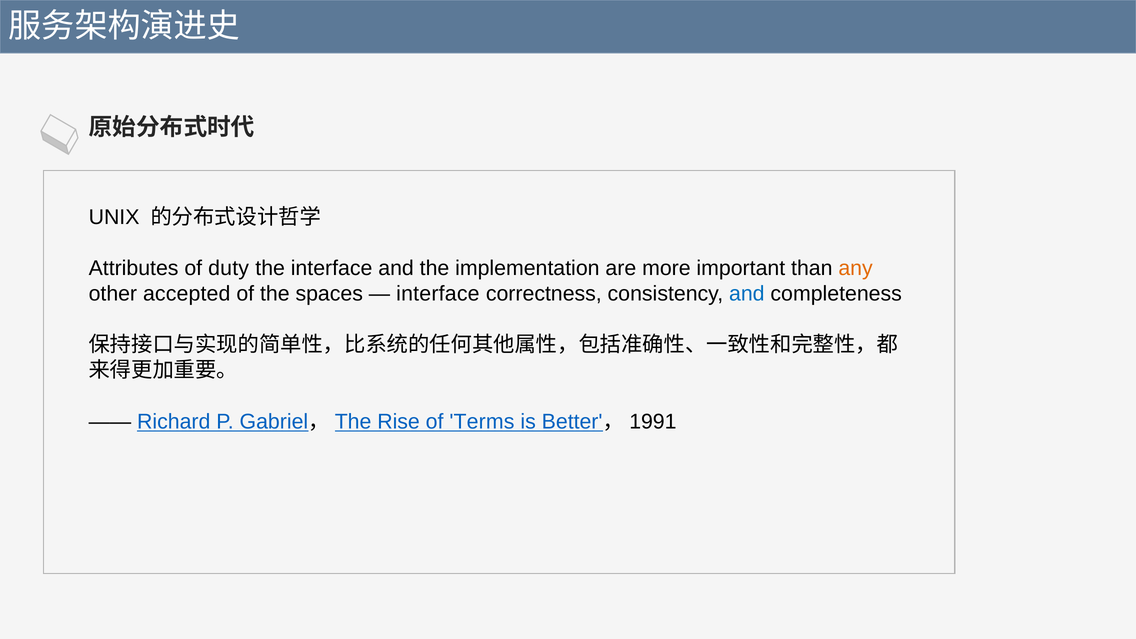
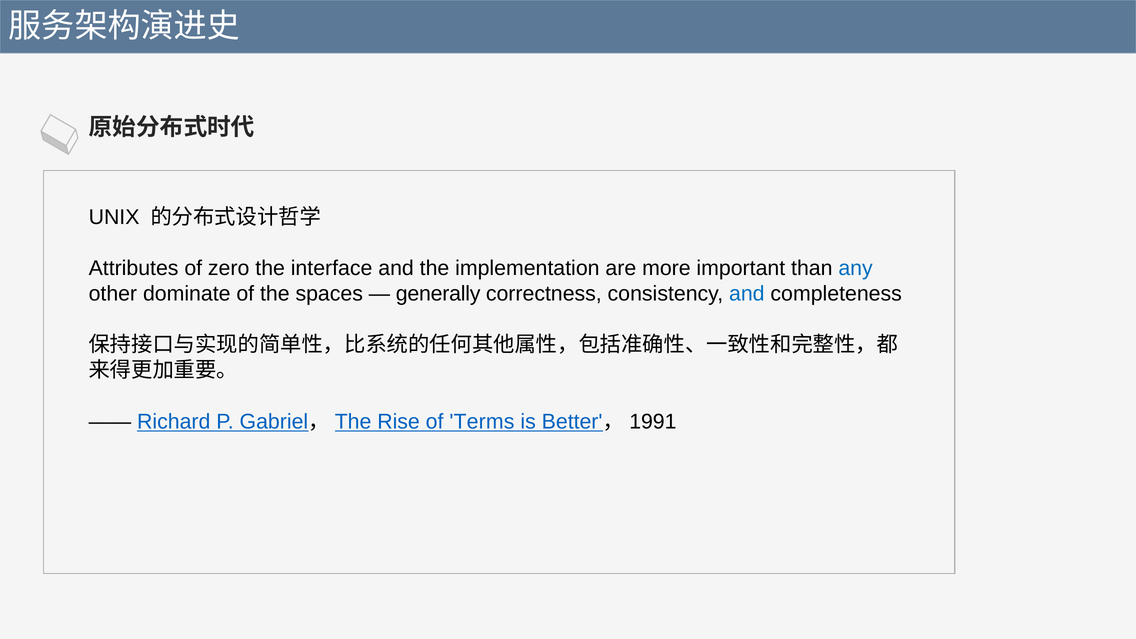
duty: duty -> zero
any colour: orange -> blue
accepted: accepted -> dominate
interface at (438, 294): interface -> generally
